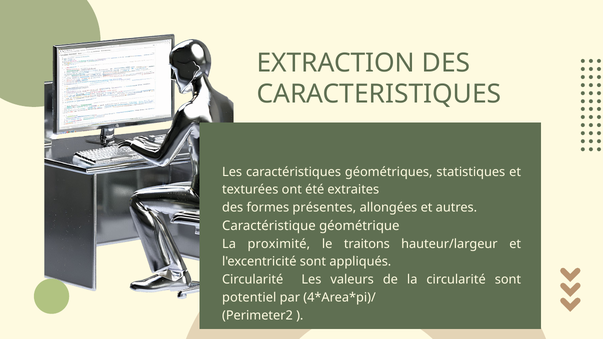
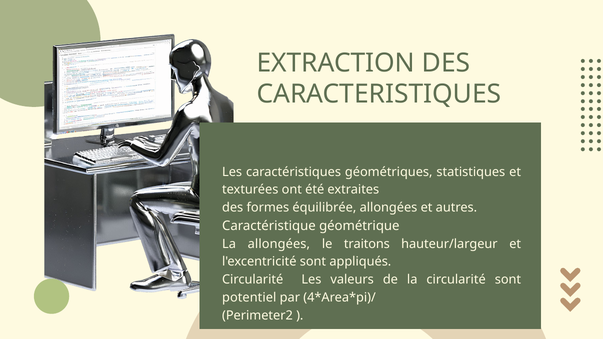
présentes: présentes -> équilibrée
La proximité: proximité -> allongées
